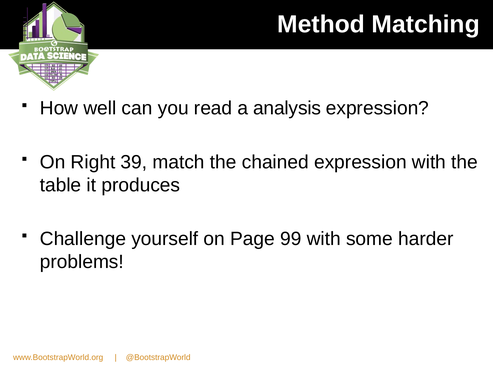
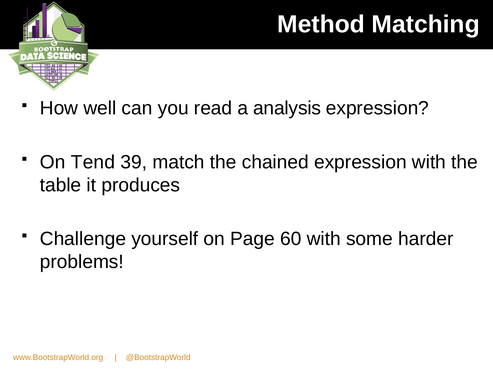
Right: Right -> Tend
99: 99 -> 60
